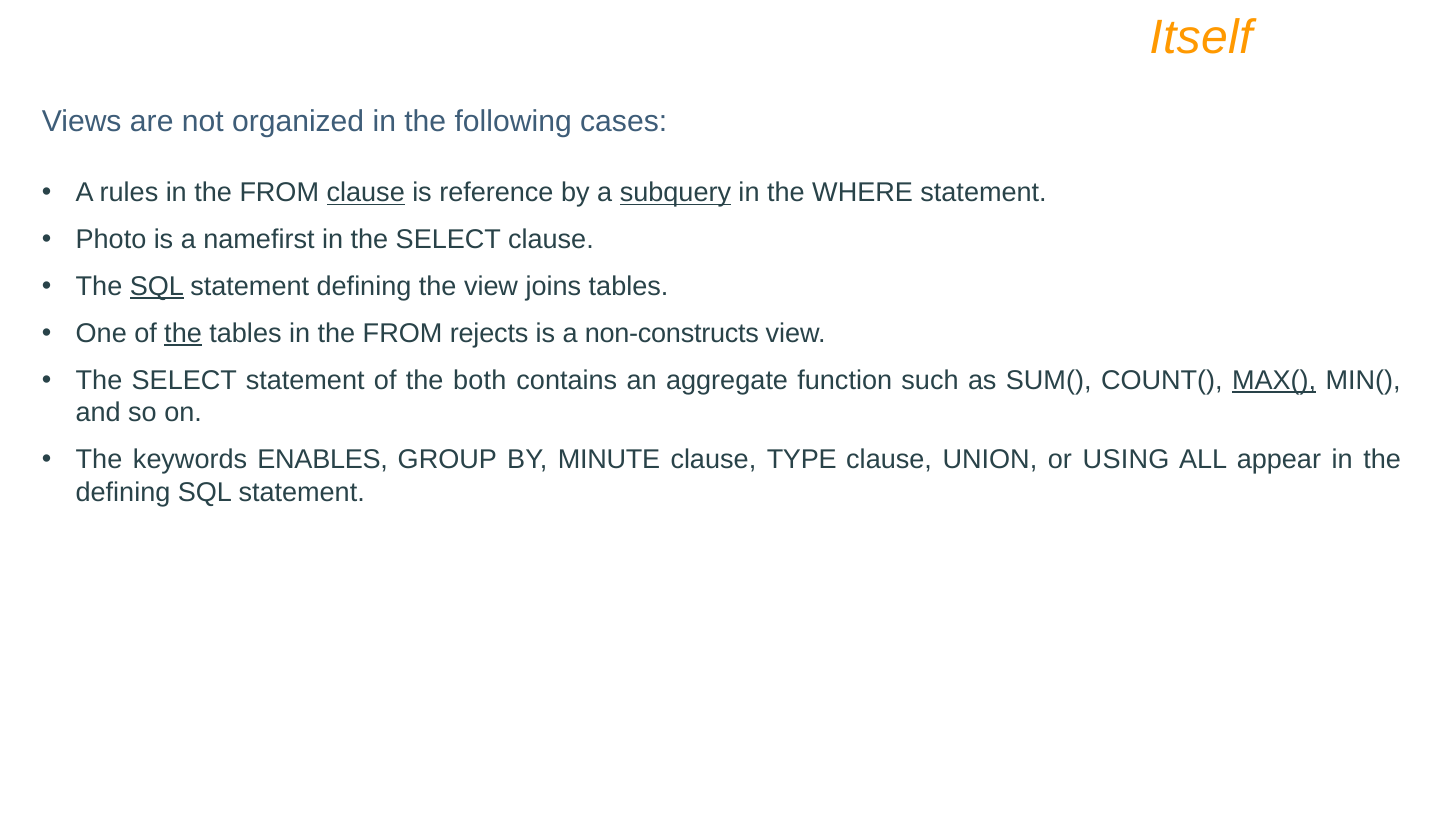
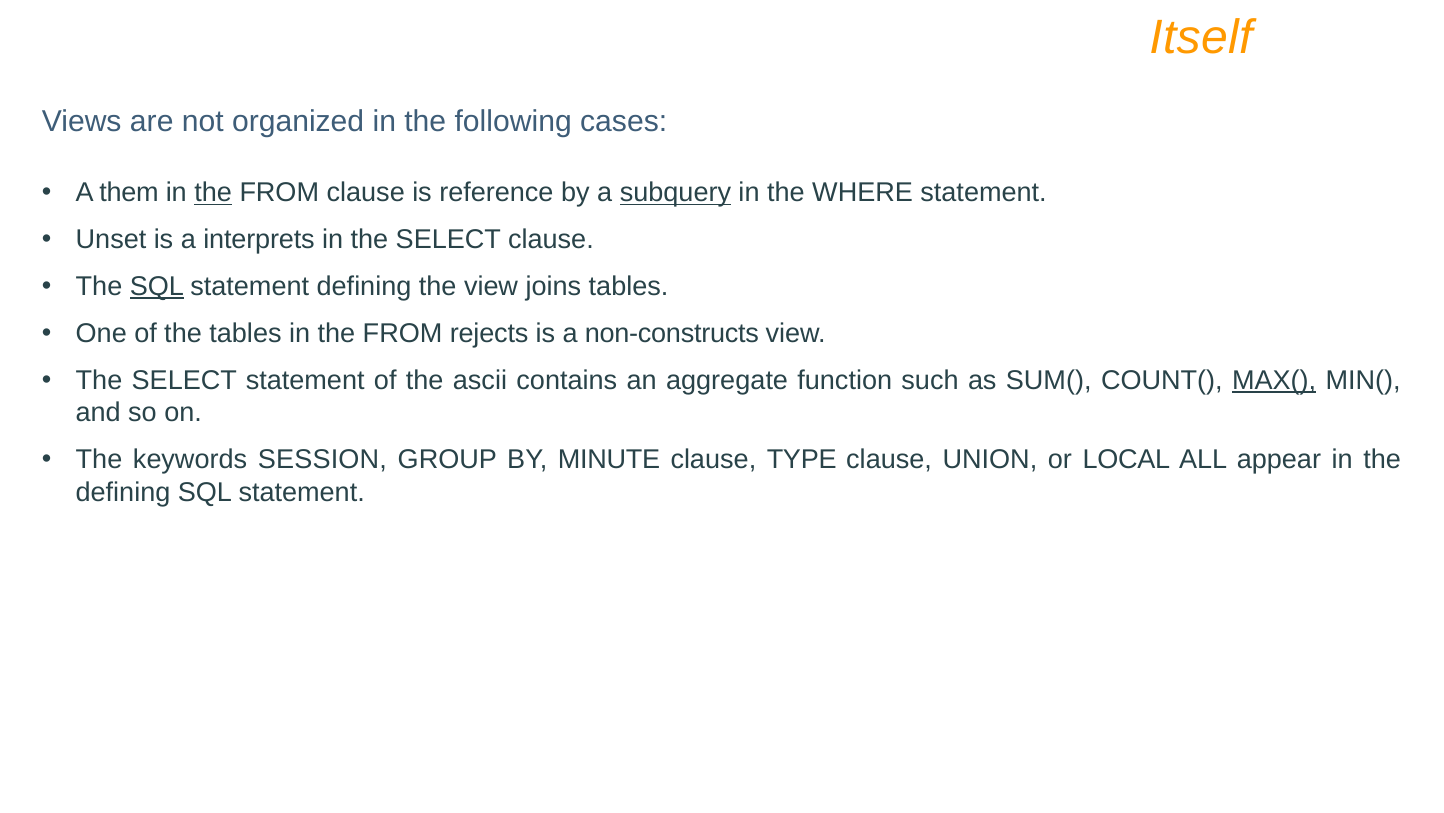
rules: rules -> them
the at (213, 193) underline: none -> present
clause at (366, 193) underline: present -> none
Photo: Photo -> Unset
namefirst: namefirst -> interprets
the at (183, 333) underline: present -> none
both: both -> ascii
ENABLES: ENABLES -> SESSION
USING: USING -> LOCAL
